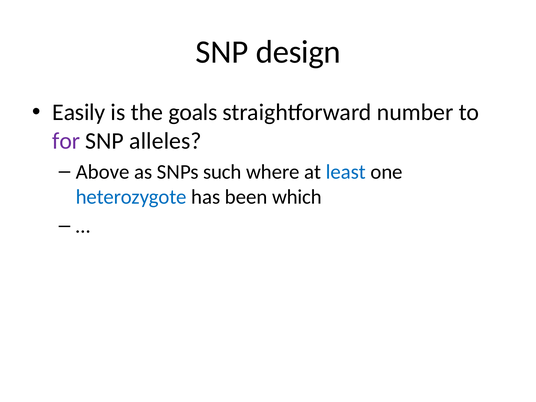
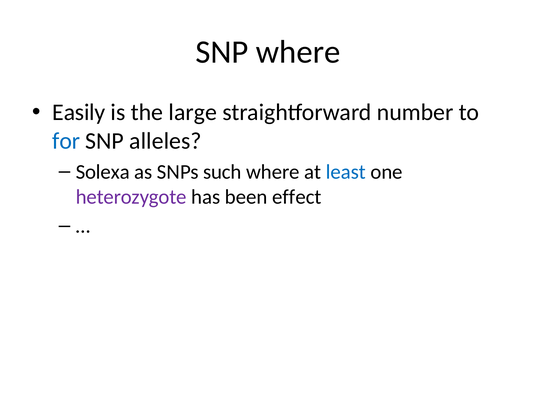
SNP design: design -> where
goals: goals -> large
for colour: purple -> blue
Above: Above -> Solexa
heterozygote colour: blue -> purple
which: which -> effect
